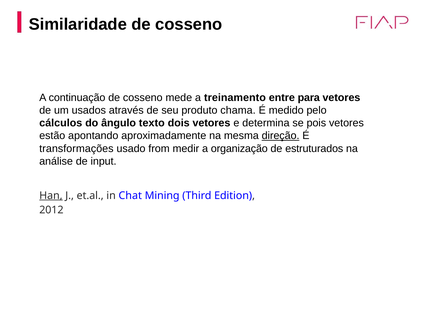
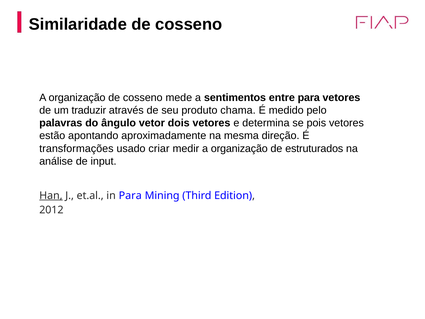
continuação at (77, 97): continuação -> organização
treinamento: treinamento -> sentimentos
usados: usados -> traduzir
cálculos: cálculos -> palavras
texto: texto -> vetor
direção underline: present -> none
from: from -> criar
in Chat: Chat -> Para
